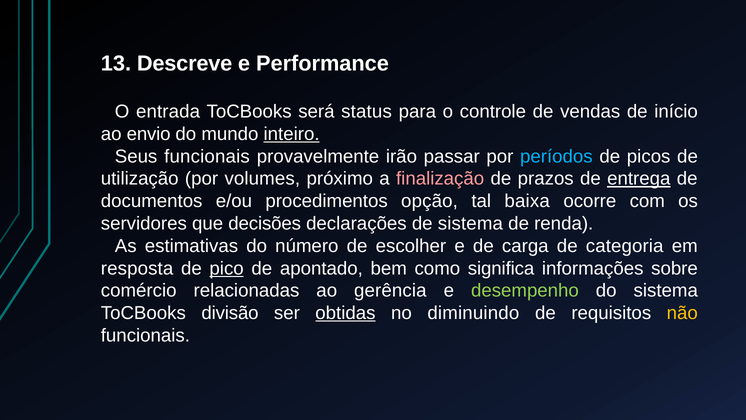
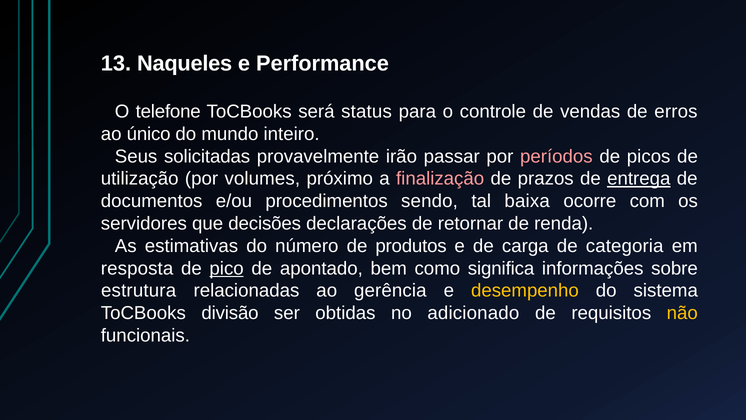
Descreve: Descreve -> Naqueles
entrada: entrada -> telefone
início: início -> erros
envio: envio -> único
inteiro underline: present -> none
Seus funcionais: funcionais -> solicitadas
períodos colour: light blue -> pink
opção: opção -> sendo
de sistema: sistema -> retornar
escolher: escolher -> produtos
comércio: comércio -> estrutura
desempenho colour: light green -> yellow
obtidas underline: present -> none
diminuindo: diminuindo -> adicionado
